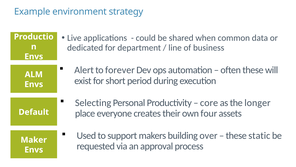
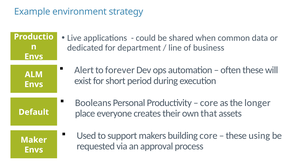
Selecting: Selecting -> Booleans
four: four -> that
building over: over -> core
static: static -> using
